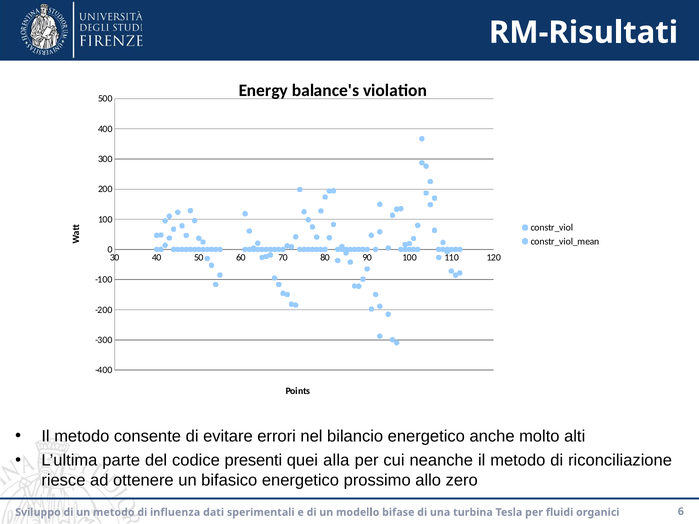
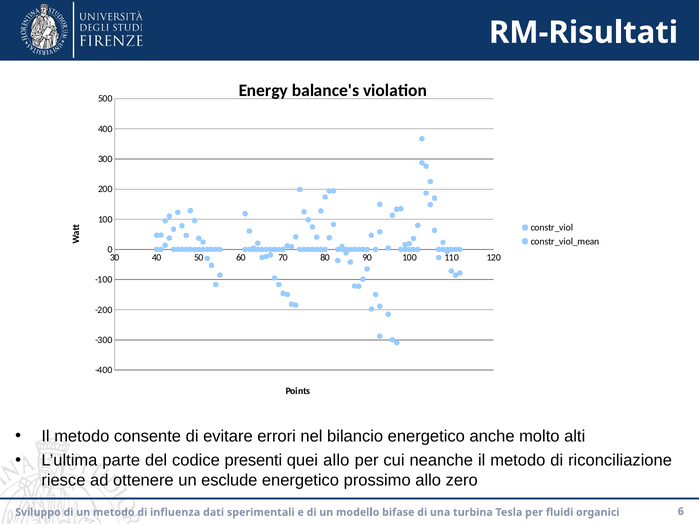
quei alla: alla -> allo
bifasico: bifasico -> esclude
